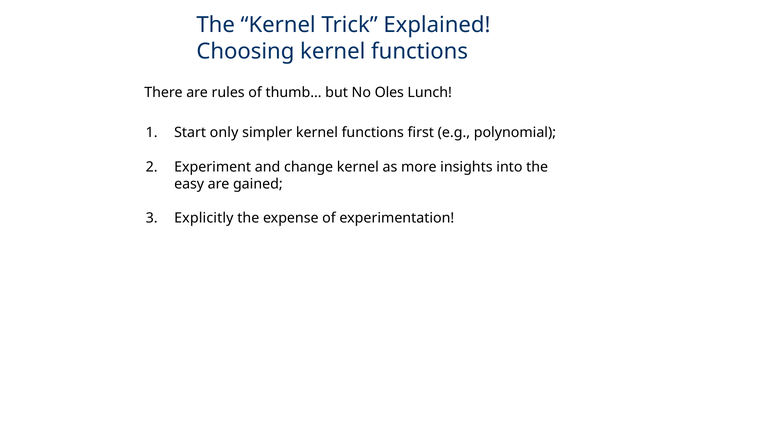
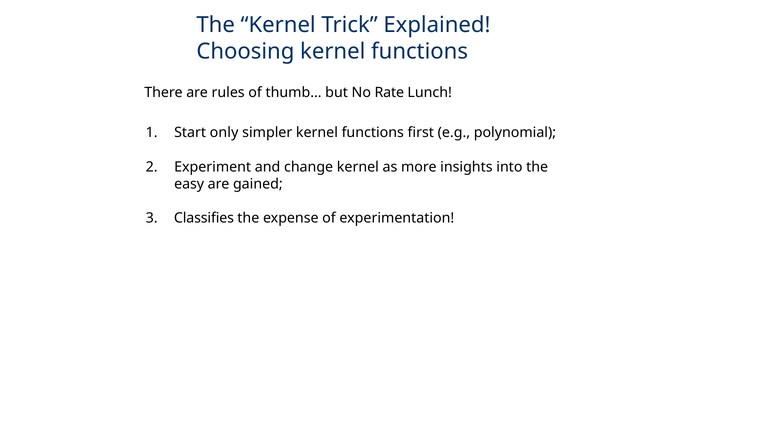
Oles: Oles -> Rate
Explicitly: Explicitly -> Classifies
